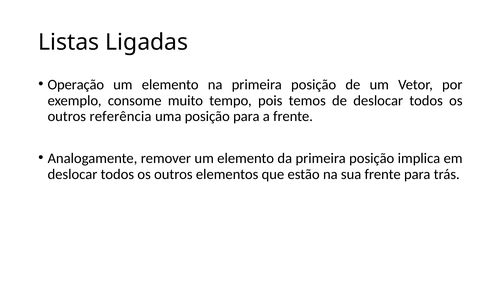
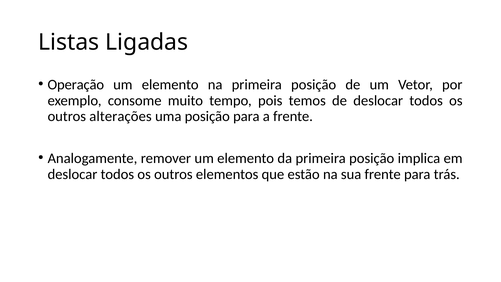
referência: referência -> alterações
